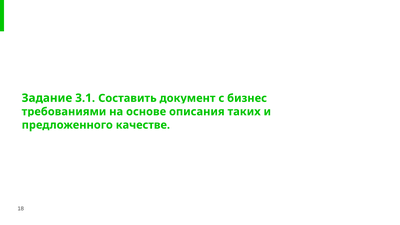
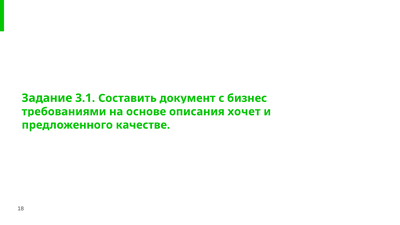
таких: таких -> хочет
